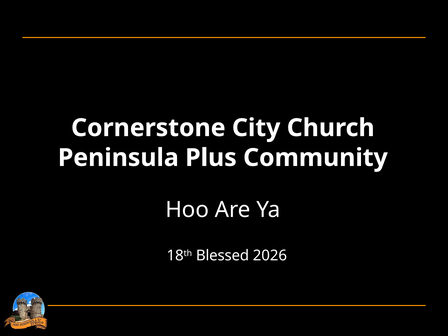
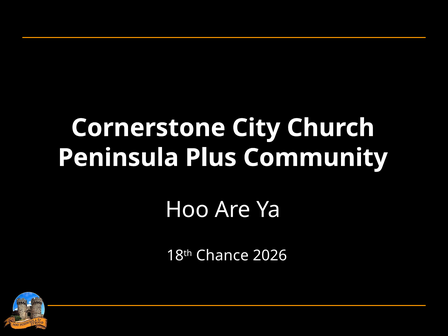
Blessed: Blessed -> Chance
